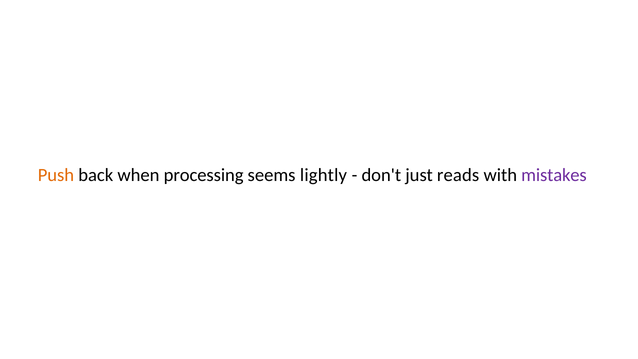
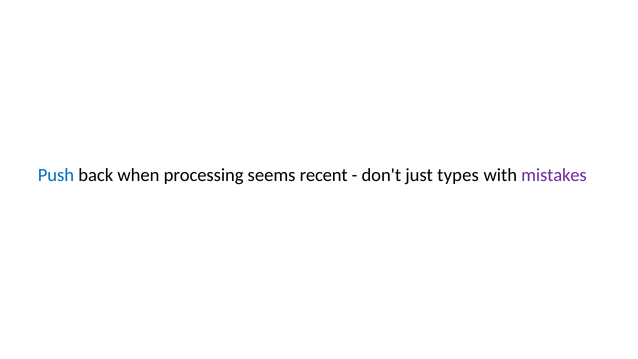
Push colour: orange -> blue
lightly: lightly -> recent
reads: reads -> types
